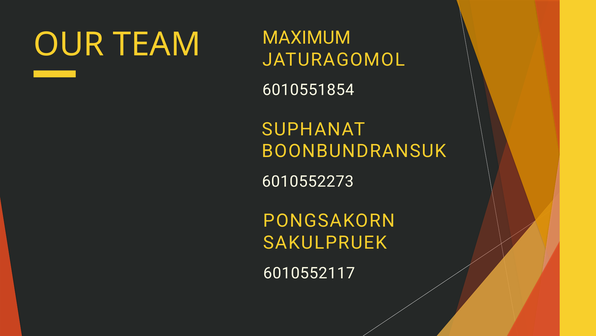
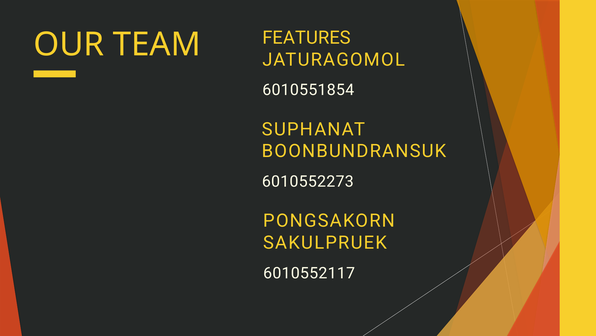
MAXIMUM: MAXIMUM -> FEATURES
